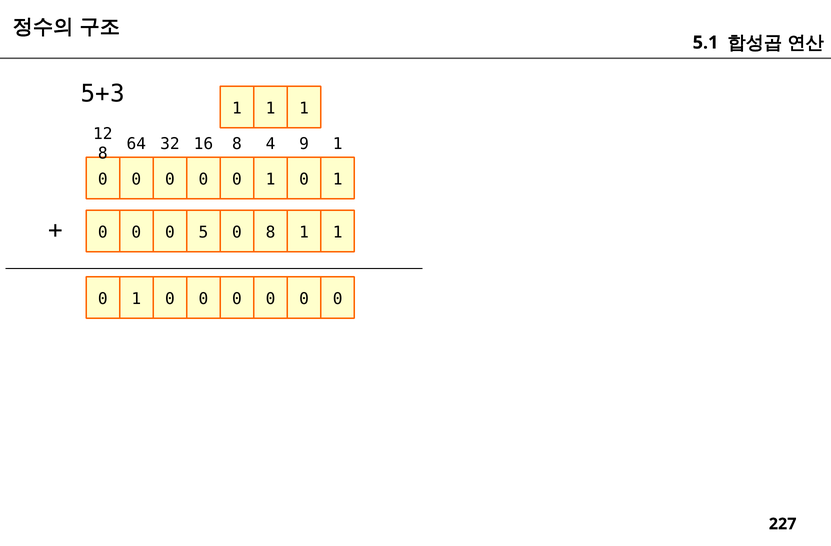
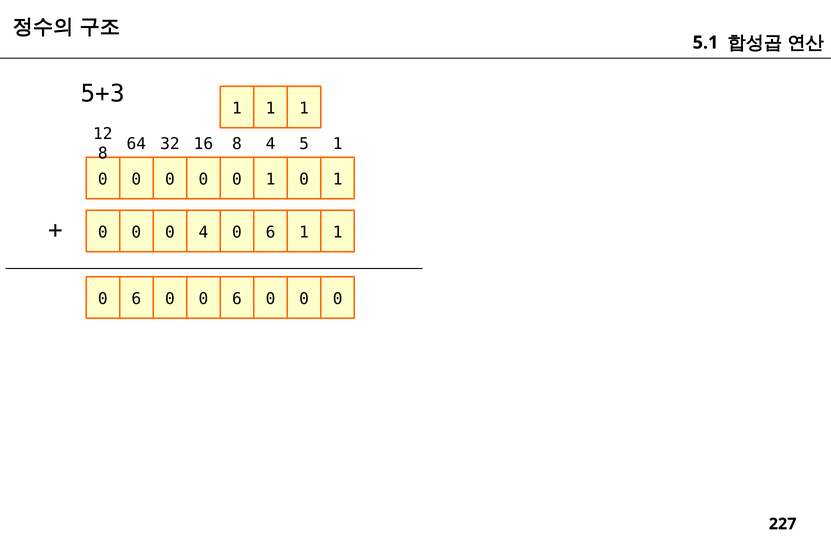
9: 9 -> 5
0 5: 5 -> 4
8 at (271, 232): 8 -> 6
1 at (136, 299): 1 -> 6
0 at (237, 299): 0 -> 6
